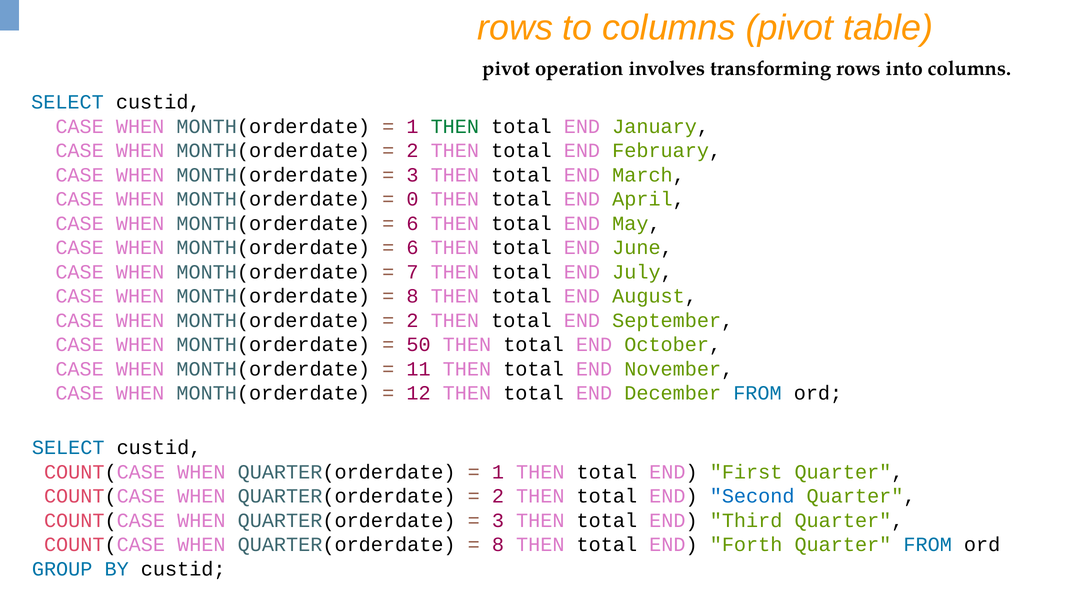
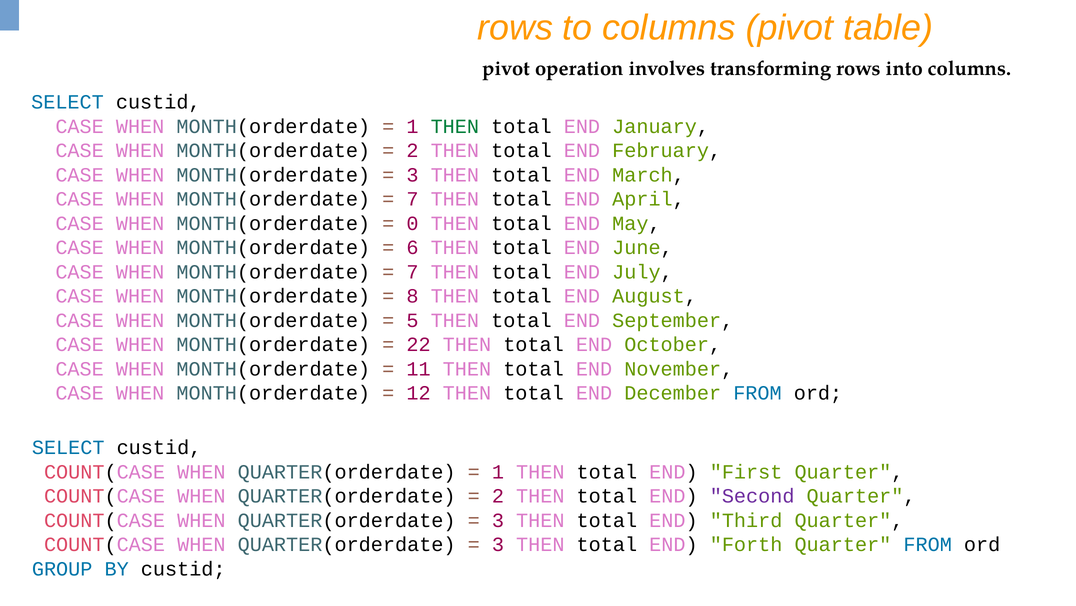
0 at (412, 199): 0 -> 7
6 at (412, 223): 6 -> 0
2 at (412, 320): 2 -> 5
50: 50 -> 22
Second colour: blue -> purple
8 at (498, 544): 8 -> 3
